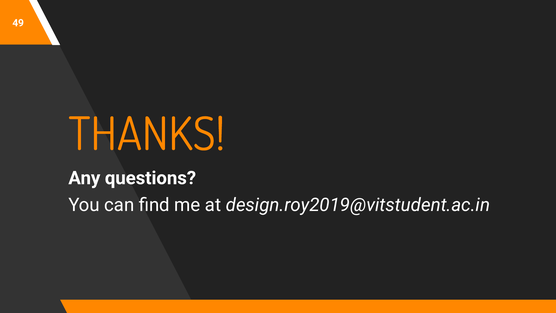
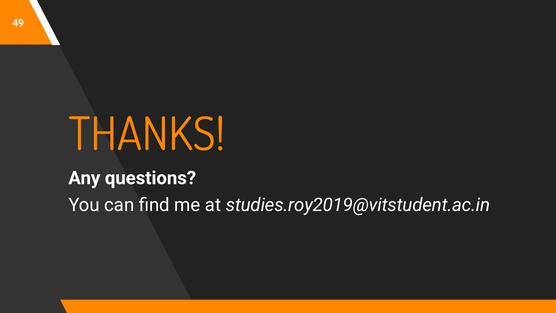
design.roy2019@vitstudent.ac.in: design.roy2019@vitstudent.ac.in -> studies.roy2019@vitstudent.ac.in
